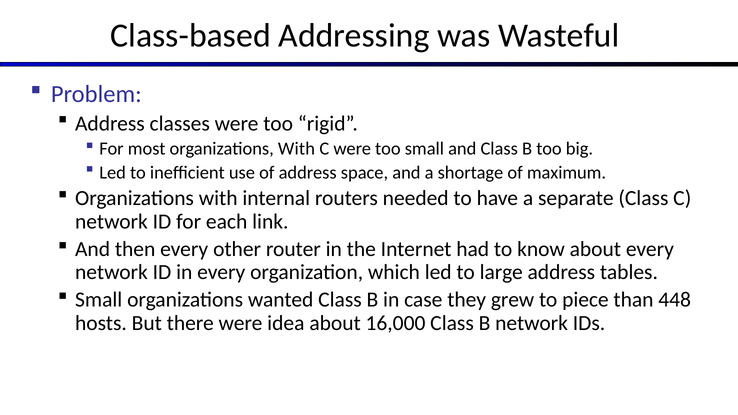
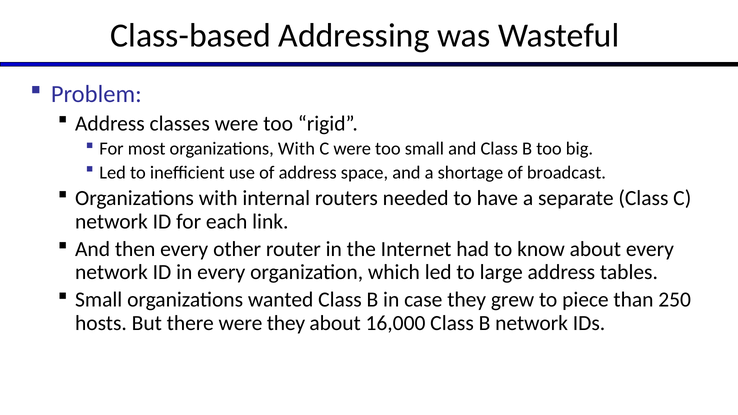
maximum: maximum -> broadcast
448: 448 -> 250
were idea: idea -> they
